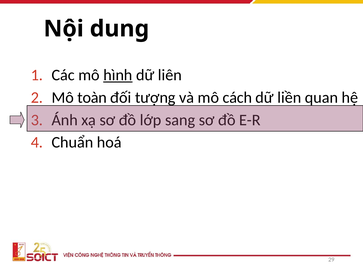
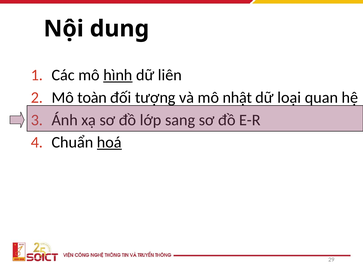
cách: cách -> nhật
liền: liền -> loại
hoá underline: none -> present
